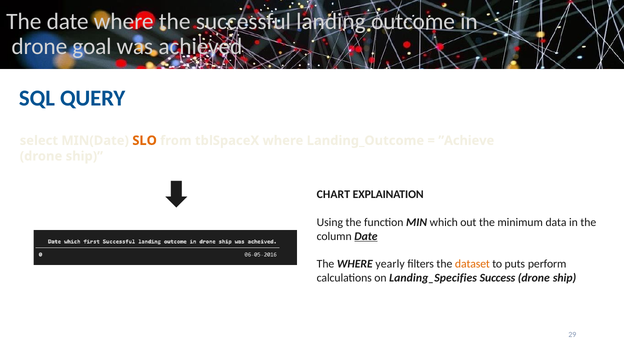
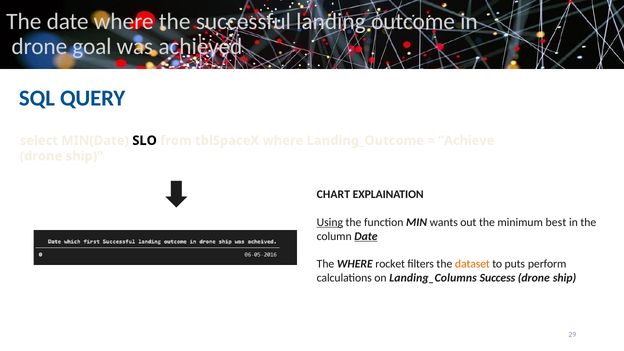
SLO colour: orange -> black
Using underline: none -> present
which: which -> wants
data: data -> best
yearly: yearly -> rocket
Landing_Specifies: Landing_Specifies -> Landing_Columns
